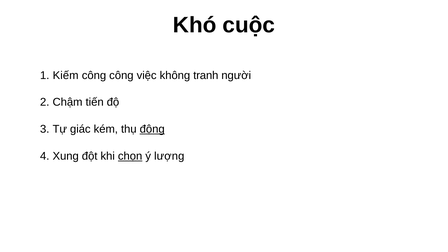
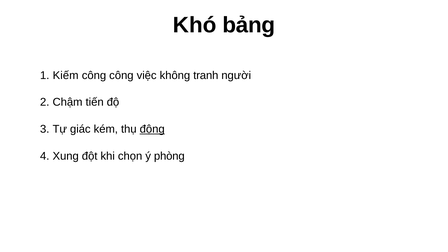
cuộc: cuộc -> bảng
chọn underline: present -> none
lượng: lượng -> phòng
